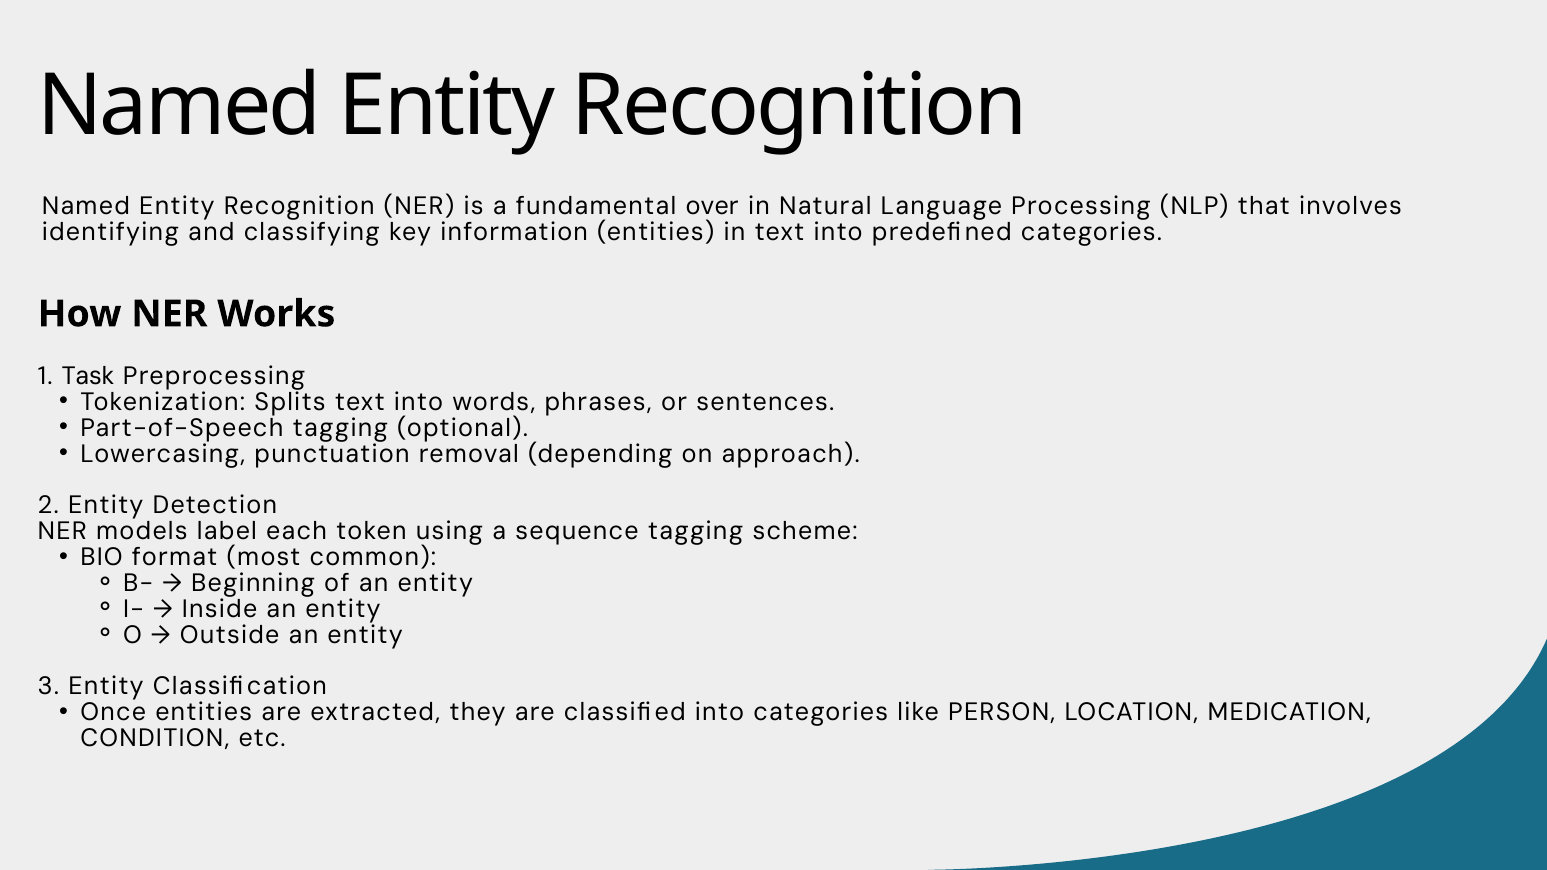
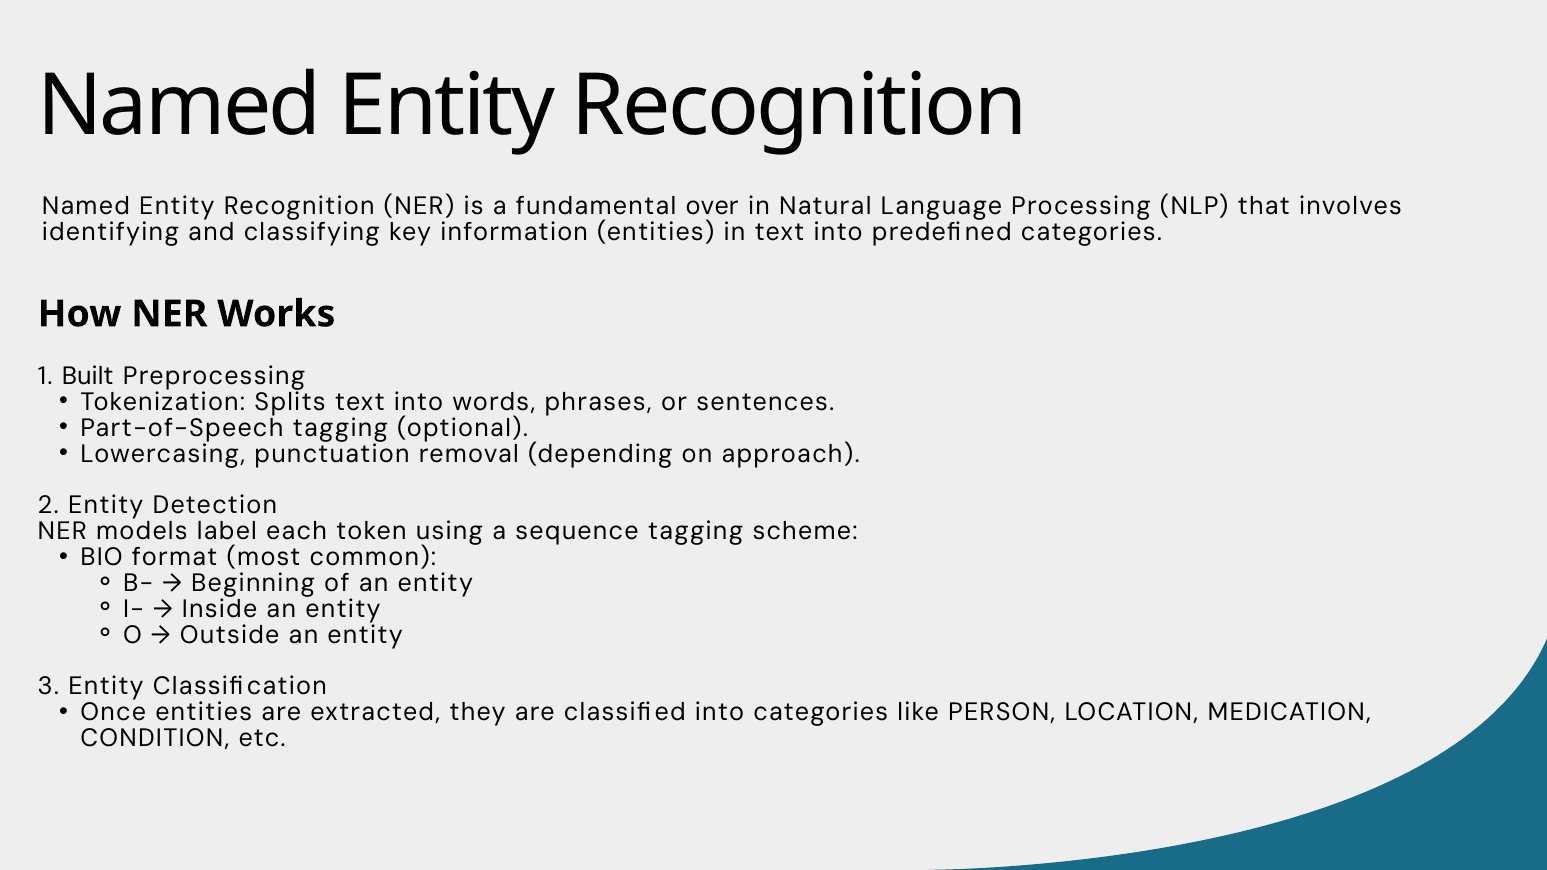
Task: Task -> Built
